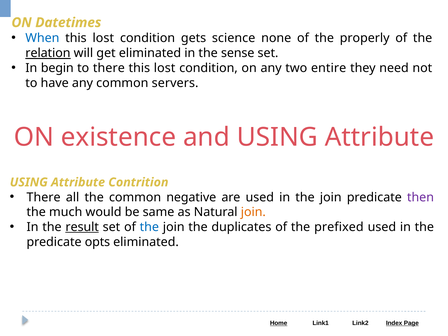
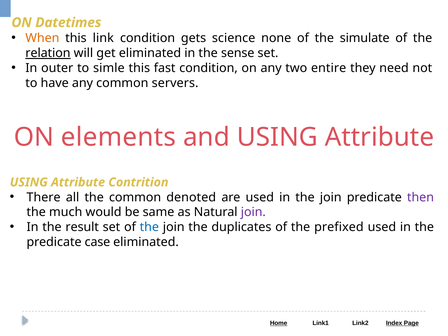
When colour: blue -> orange
lost at (103, 38): lost -> link
properly: properly -> simulate
begin: begin -> outer
to there: there -> simle
lost at (165, 68): lost -> fast
existence: existence -> elements
negative: negative -> denoted
join at (253, 212) colour: orange -> purple
result underline: present -> none
opts: opts -> case
